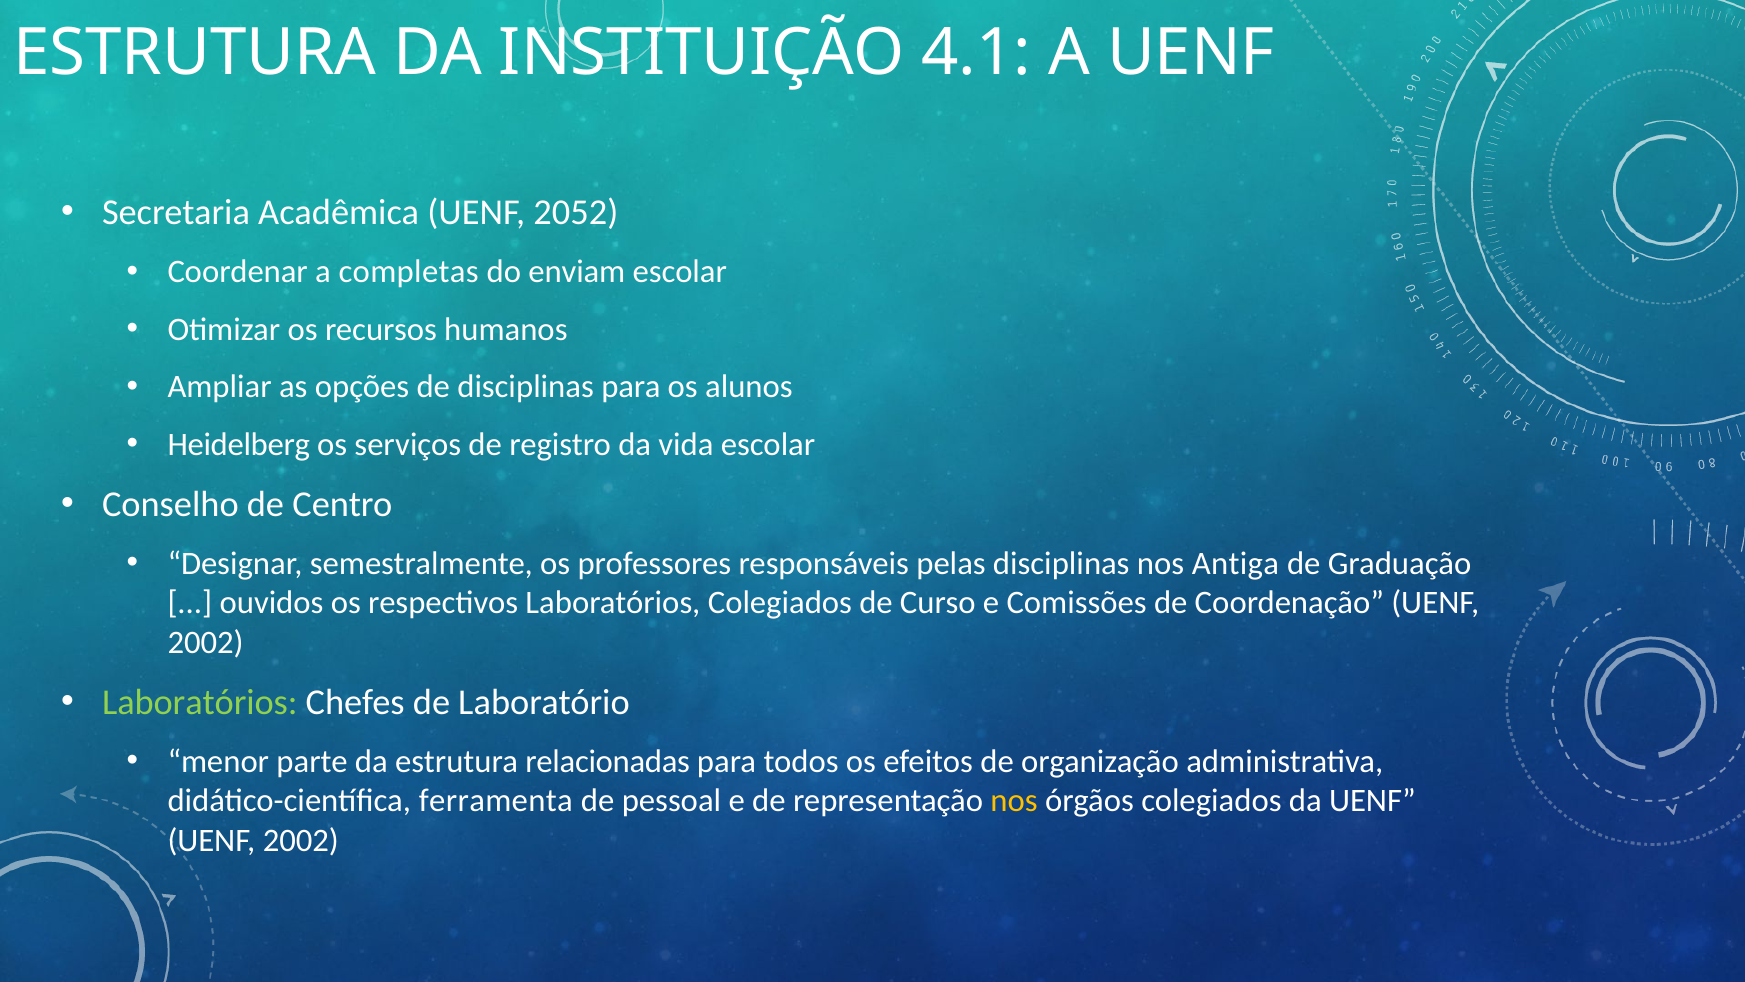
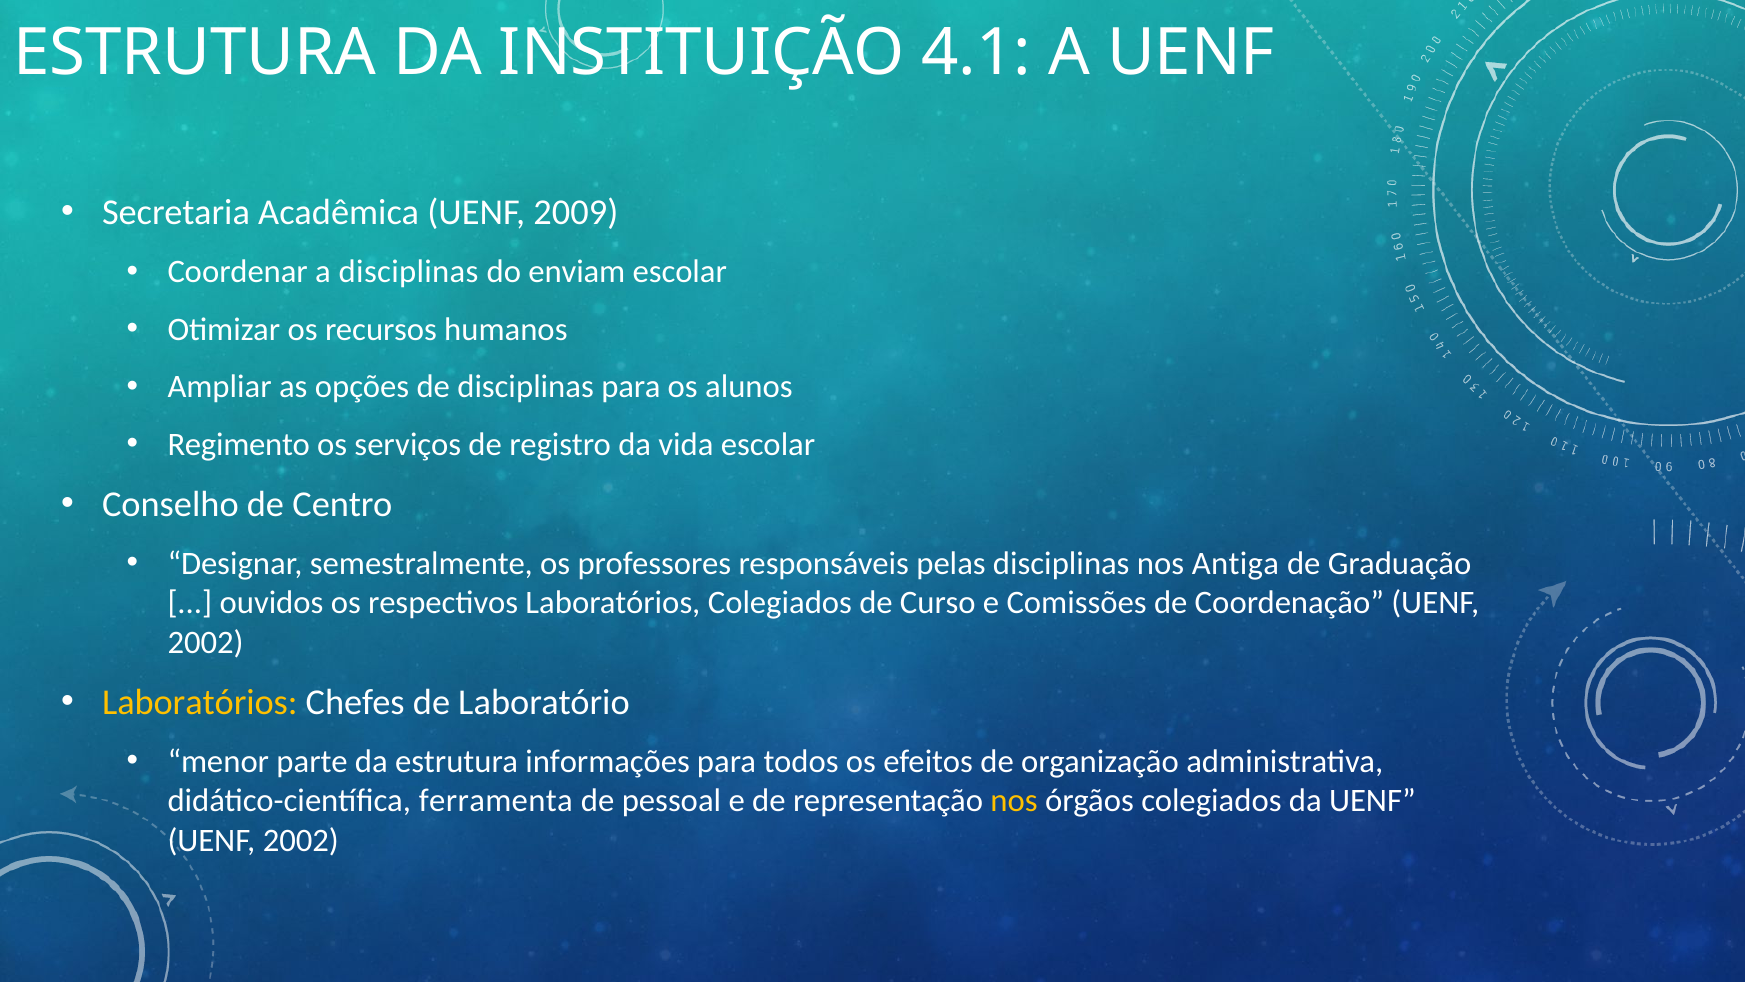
2052: 2052 -> 2009
a completas: completas -> disciplinas
Heidelberg: Heidelberg -> Regimento
Laboratórios at (200, 702) colour: light green -> yellow
relacionadas: relacionadas -> informações
